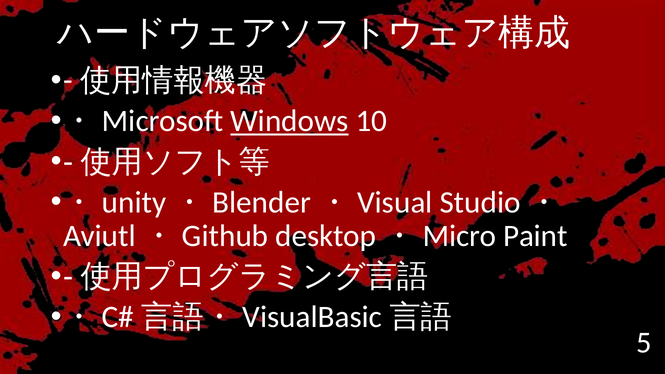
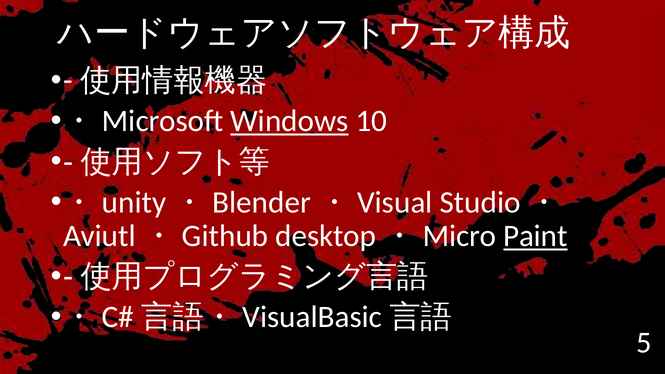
Paint underline: none -> present
